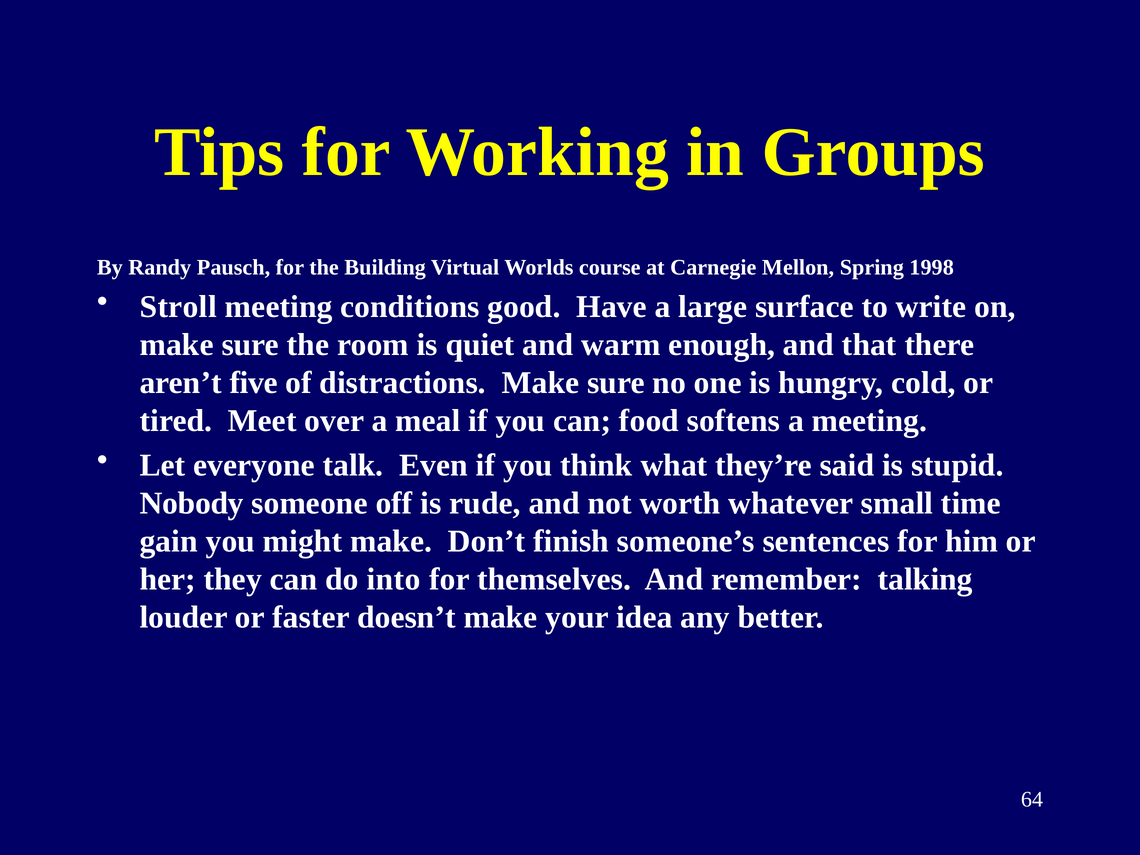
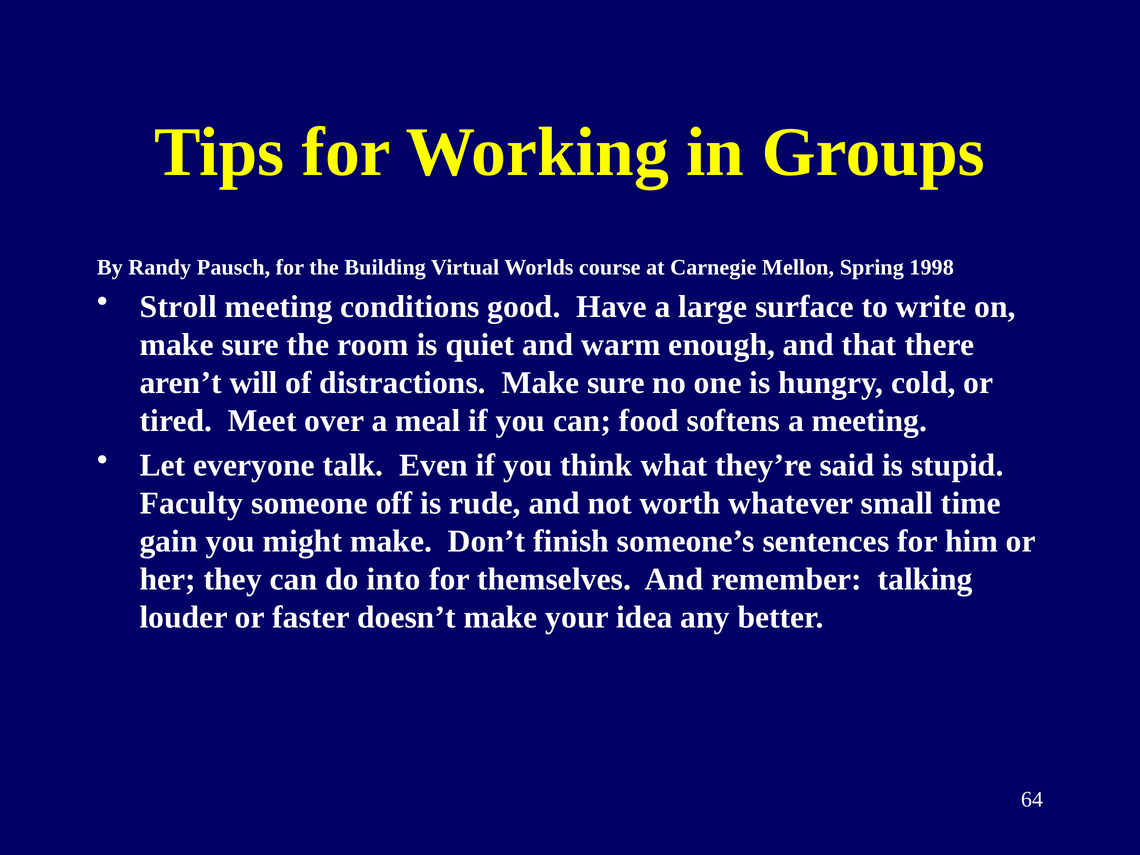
five: five -> will
Nobody: Nobody -> Faculty
